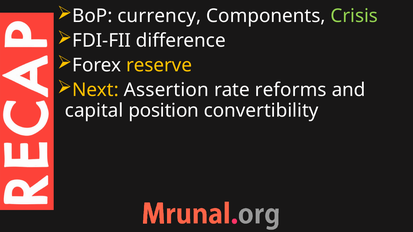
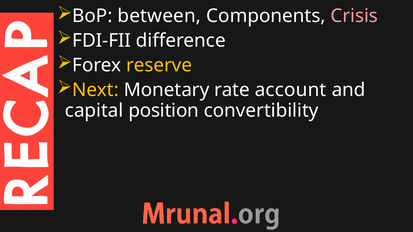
currency: currency -> between
Crisis colour: light green -> pink
Assertion: Assertion -> Monetary
reforms: reforms -> account
